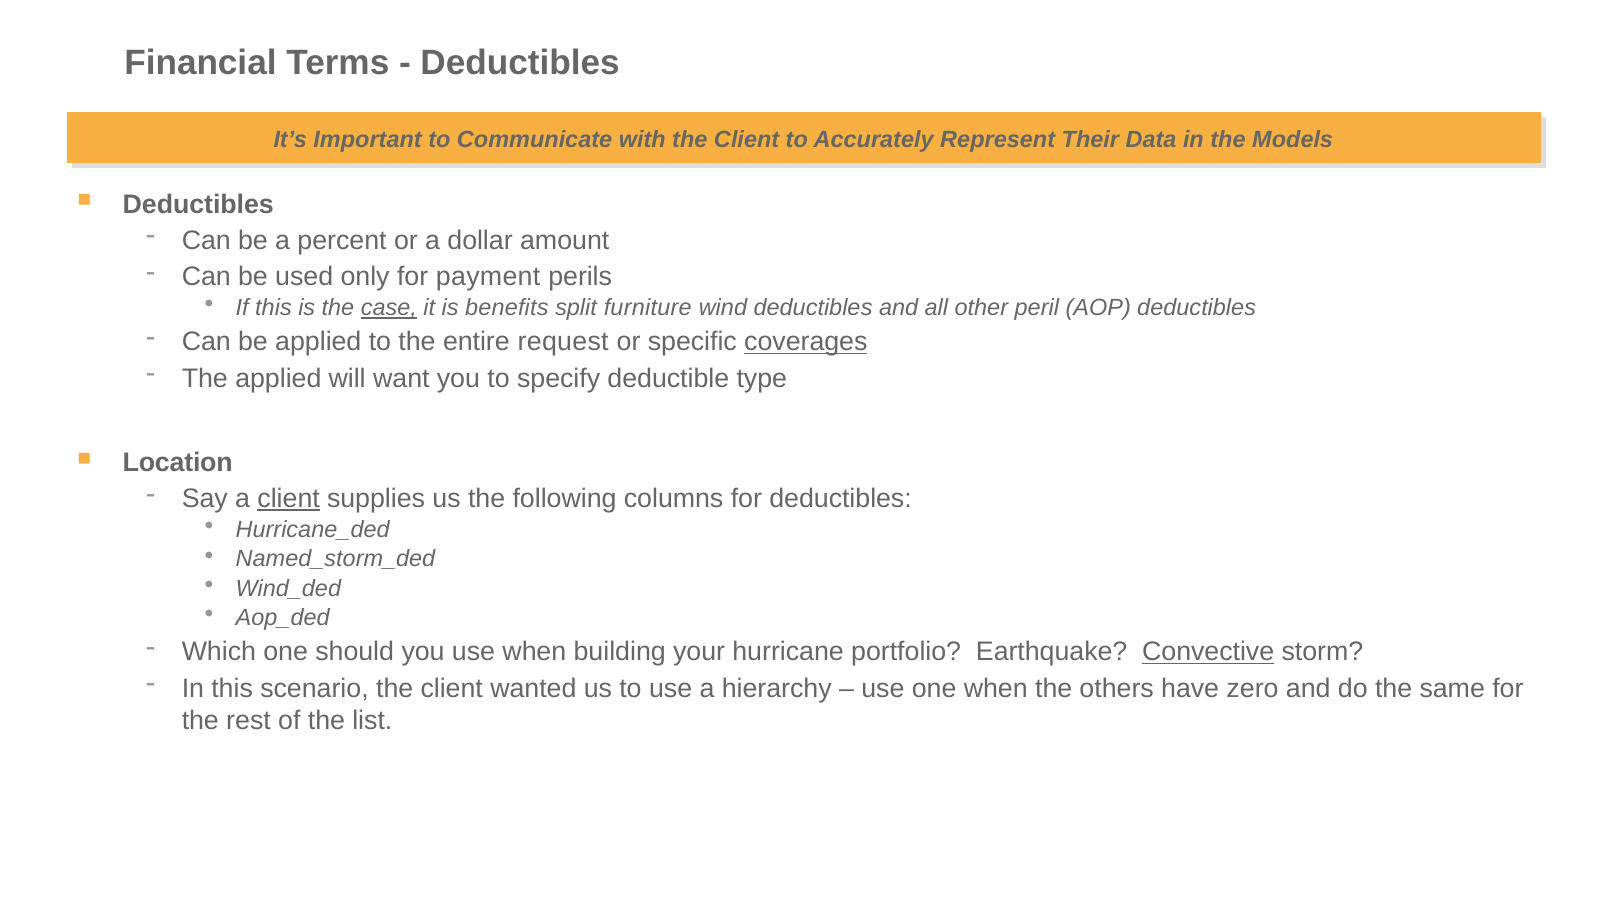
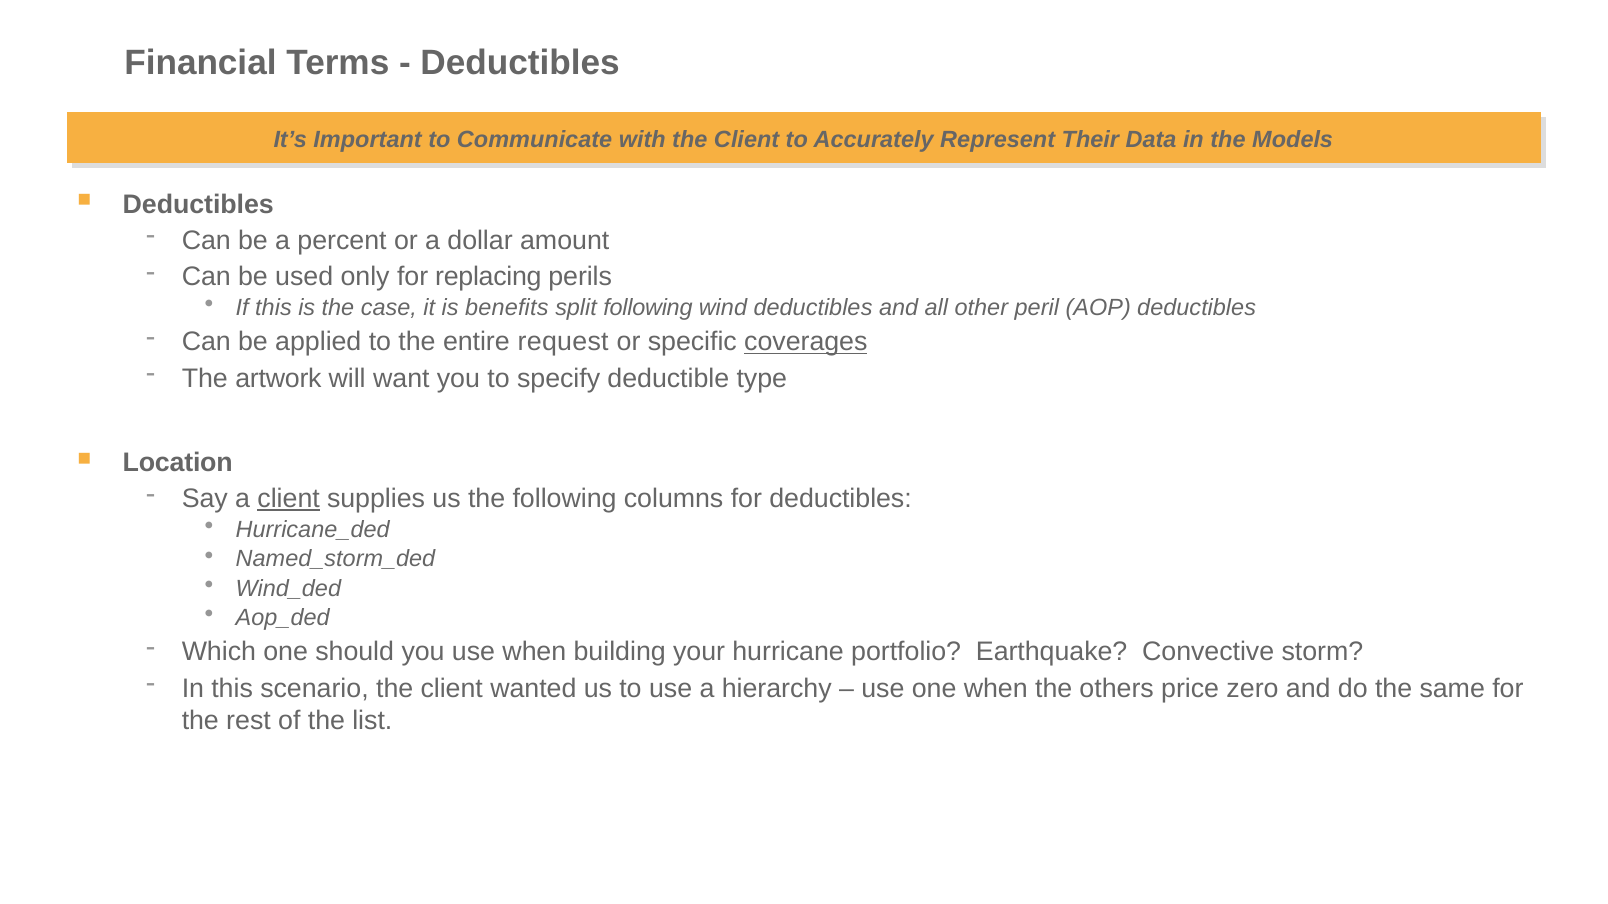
payment: payment -> replacing
case underline: present -> none
split furniture: furniture -> following
The applied: applied -> artwork
Convective underline: present -> none
have: have -> price
